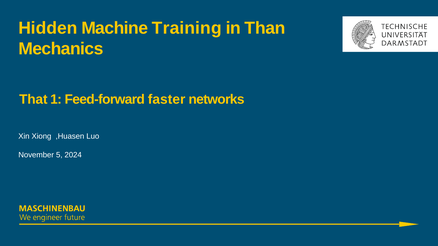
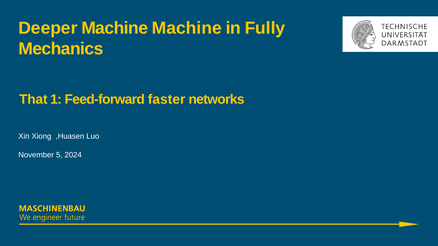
Hidden: Hidden -> Deeper
Machine Training: Training -> Machine
Than: Than -> Fully
